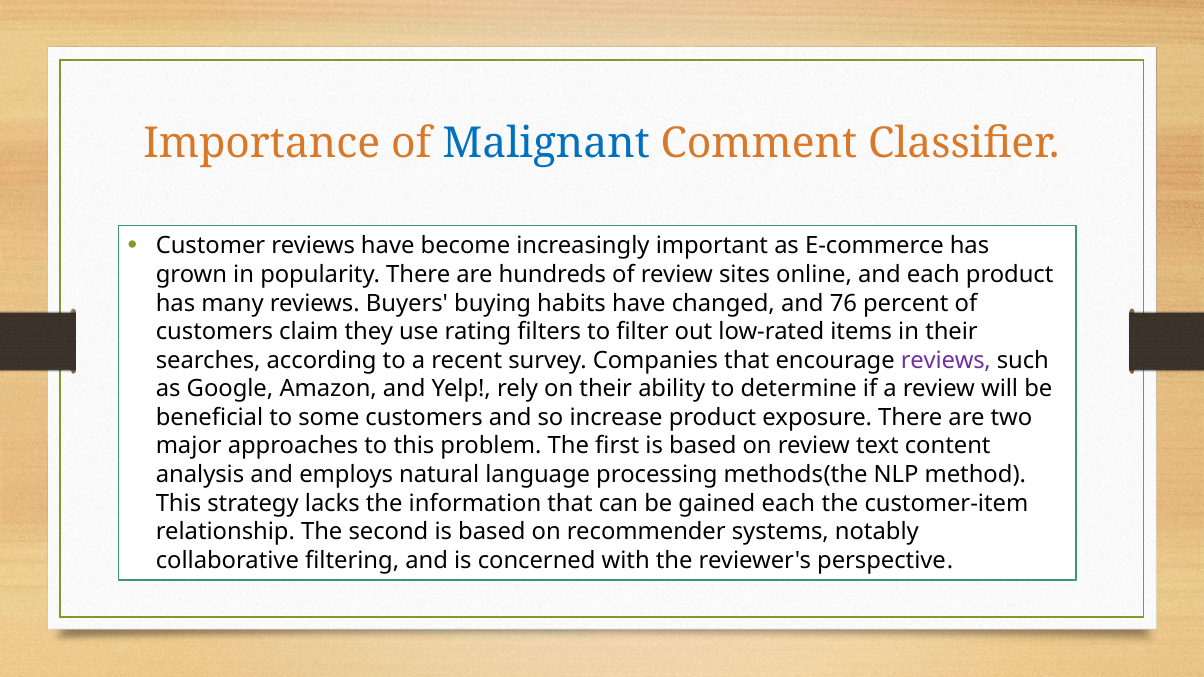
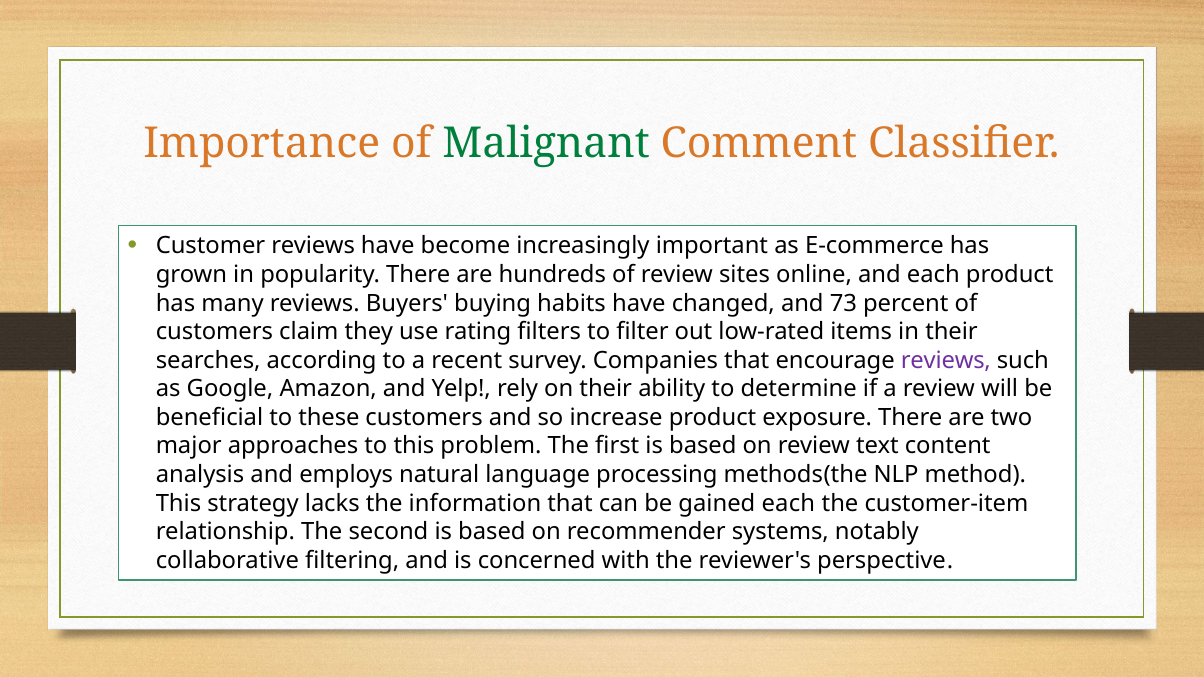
Malignant colour: blue -> green
76: 76 -> 73
some: some -> these
